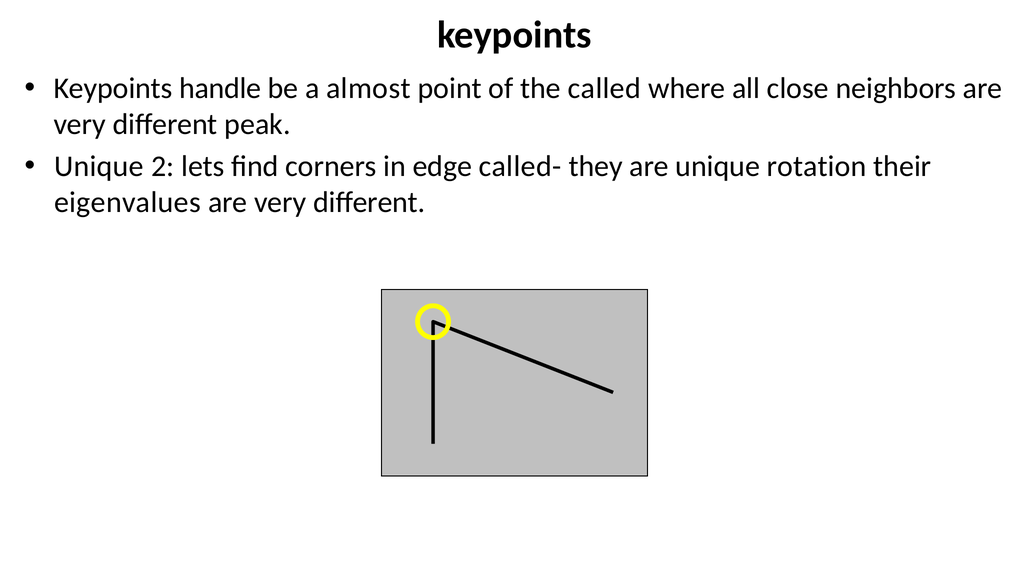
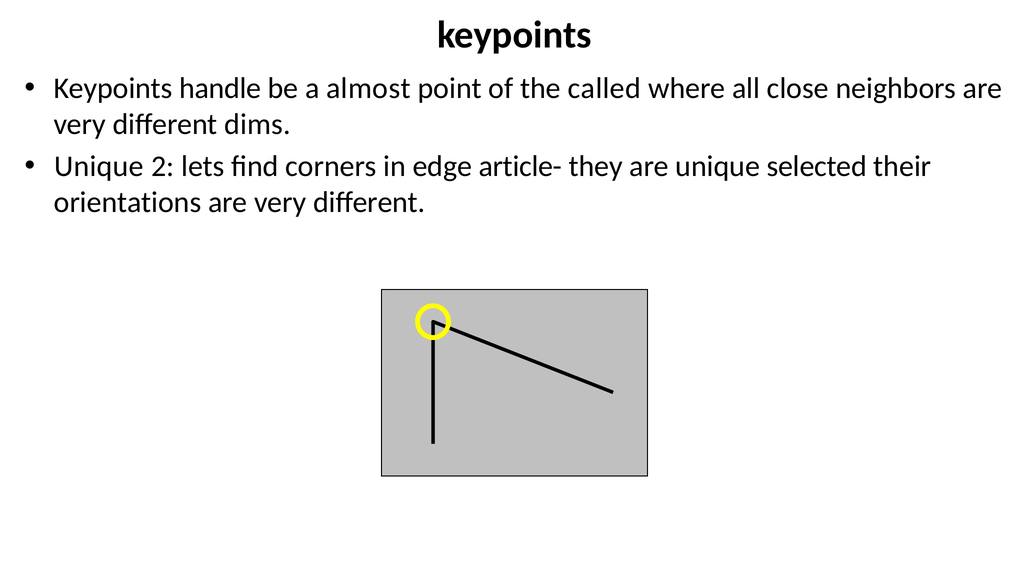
peak: peak -> dims
called-: called- -> article-
rotation: rotation -> selected
eigenvalues: eigenvalues -> orientations
